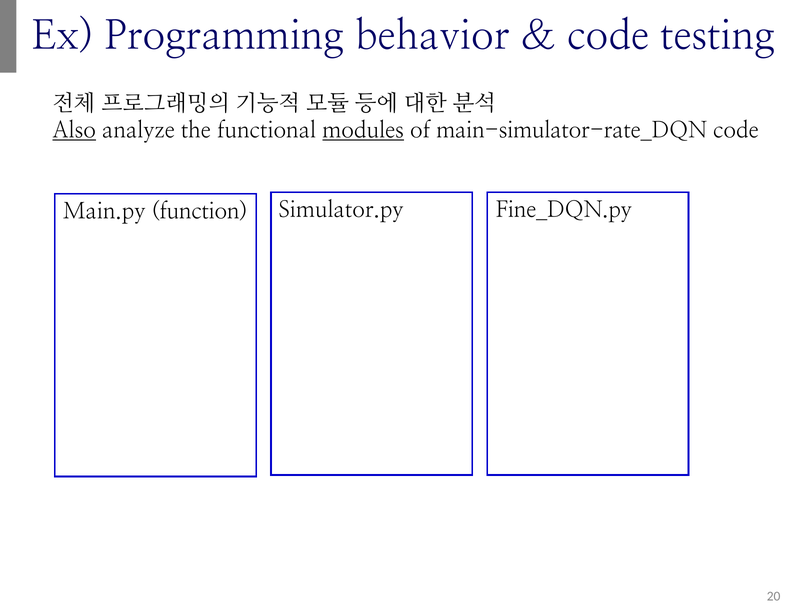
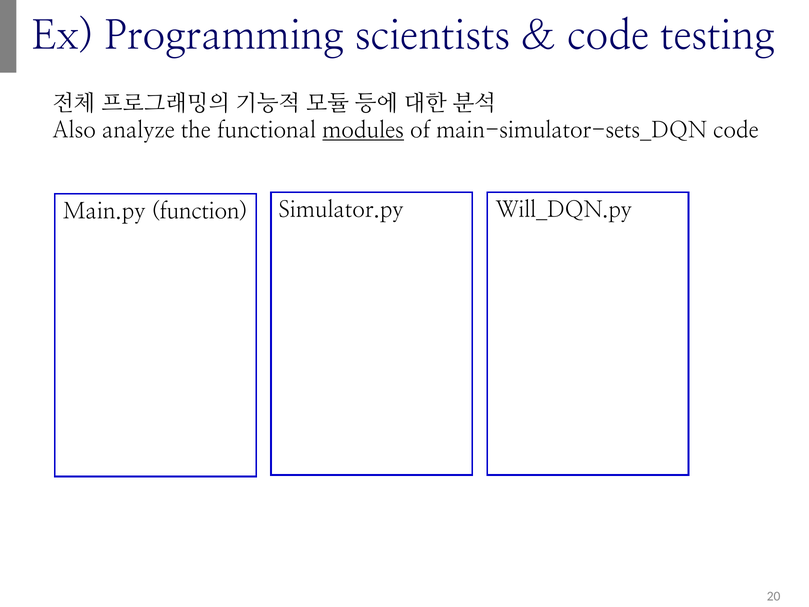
behavior: behavior -> scientists
Also underline: present -> none
main-simulator-rate_DQN: main-simulator-rate_DQN -> main-simulator-sets_DQN
Fine_DQN.py: Fine_DQN.py -> Will_DQN.py
